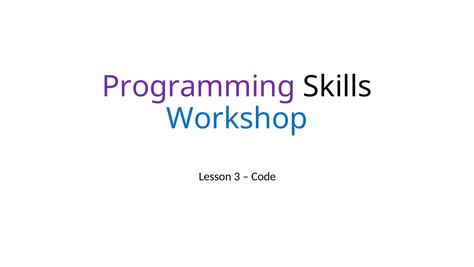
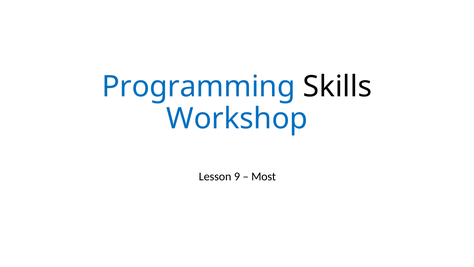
Programming colour: purple -> blue
3: 3 -> 9
Code: Code -> Most
